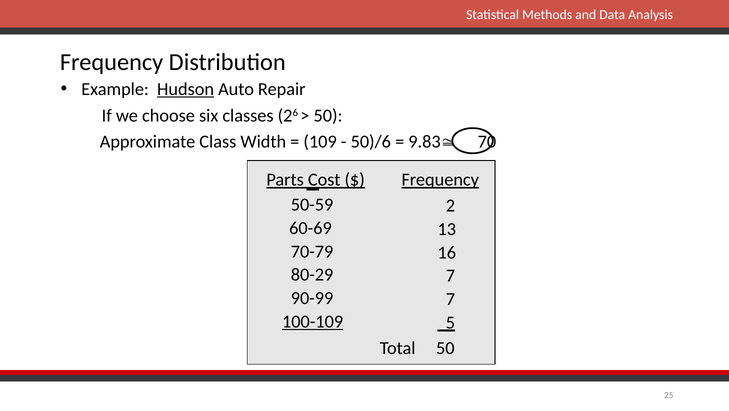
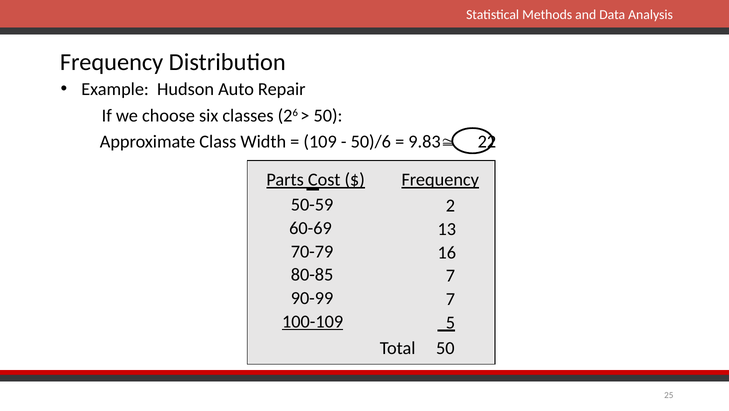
Hudson underline: present -> none
70: 70 -> 22
80-29: 80-29 -> 80-85
